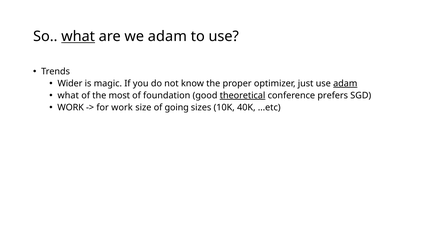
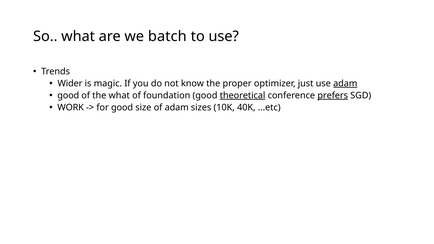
what at (78, 36) underline: present -> none
we adam: adam -> batch
what at (68, 95): what -> good
the most: most -> what
prefers underline: none -> present
for work: work -> good
of going: going -> adam
